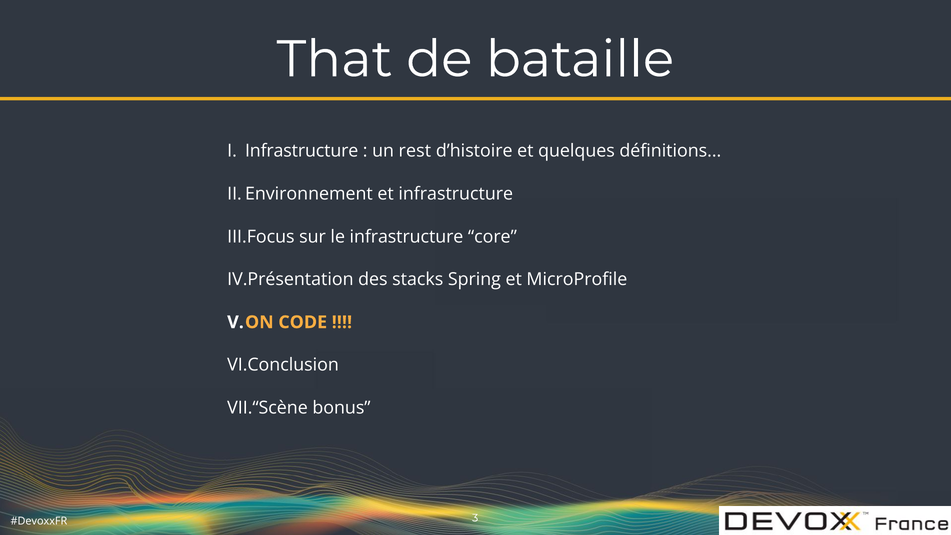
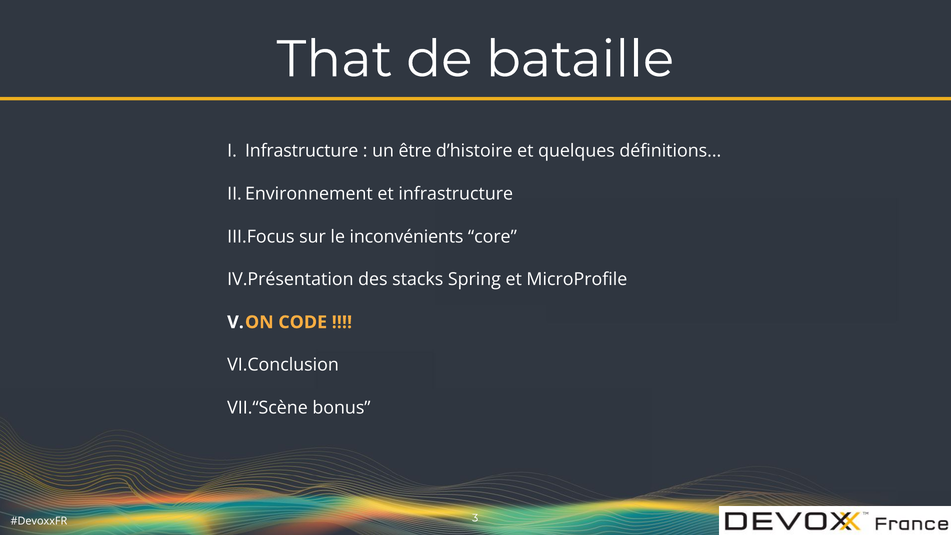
rest: rest -> être
le infrastructure: infrastructure -> inconvénients
